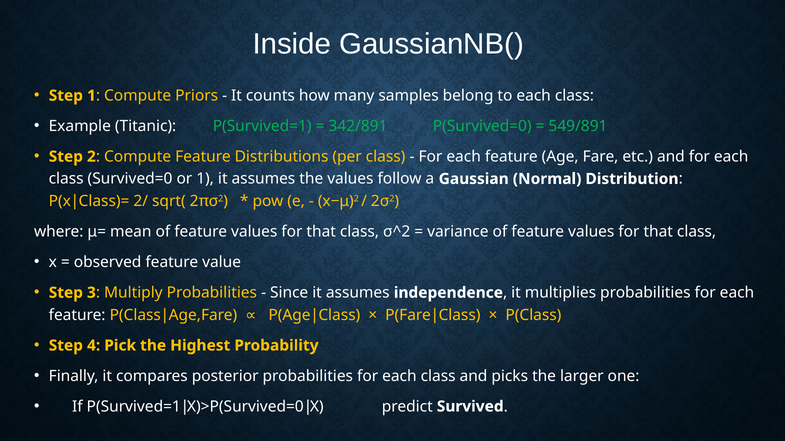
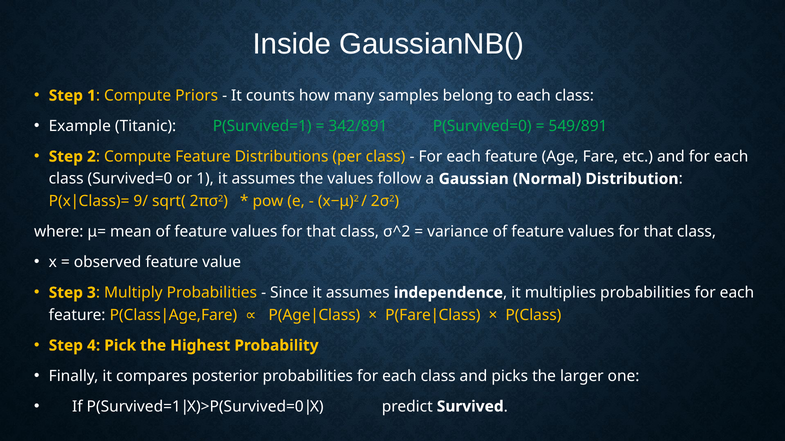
2/: 2/ -> 9/
